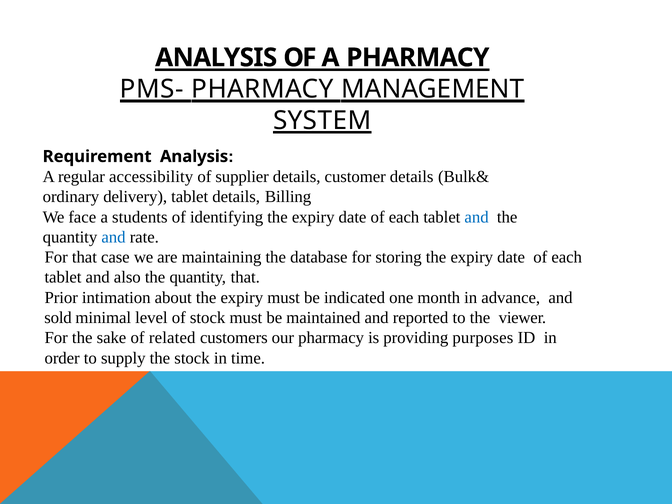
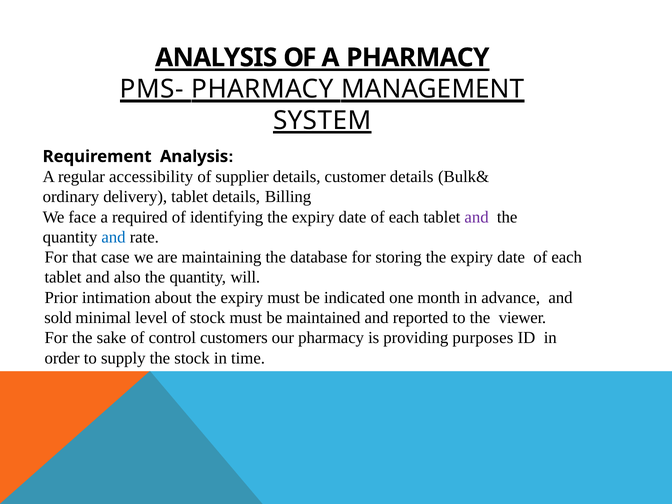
students: students -> required
and at (477, 217) colour: blue -> purple
quantity that: that -> will
related: related -> control
